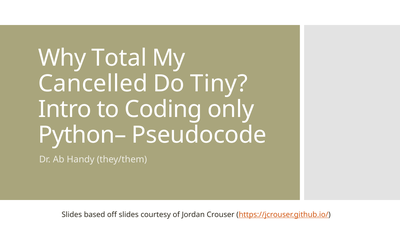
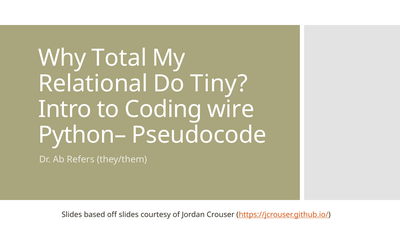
Cancelled: Cancelled -> Relational
only: only -> wire
Handy: Handy -> Refers
